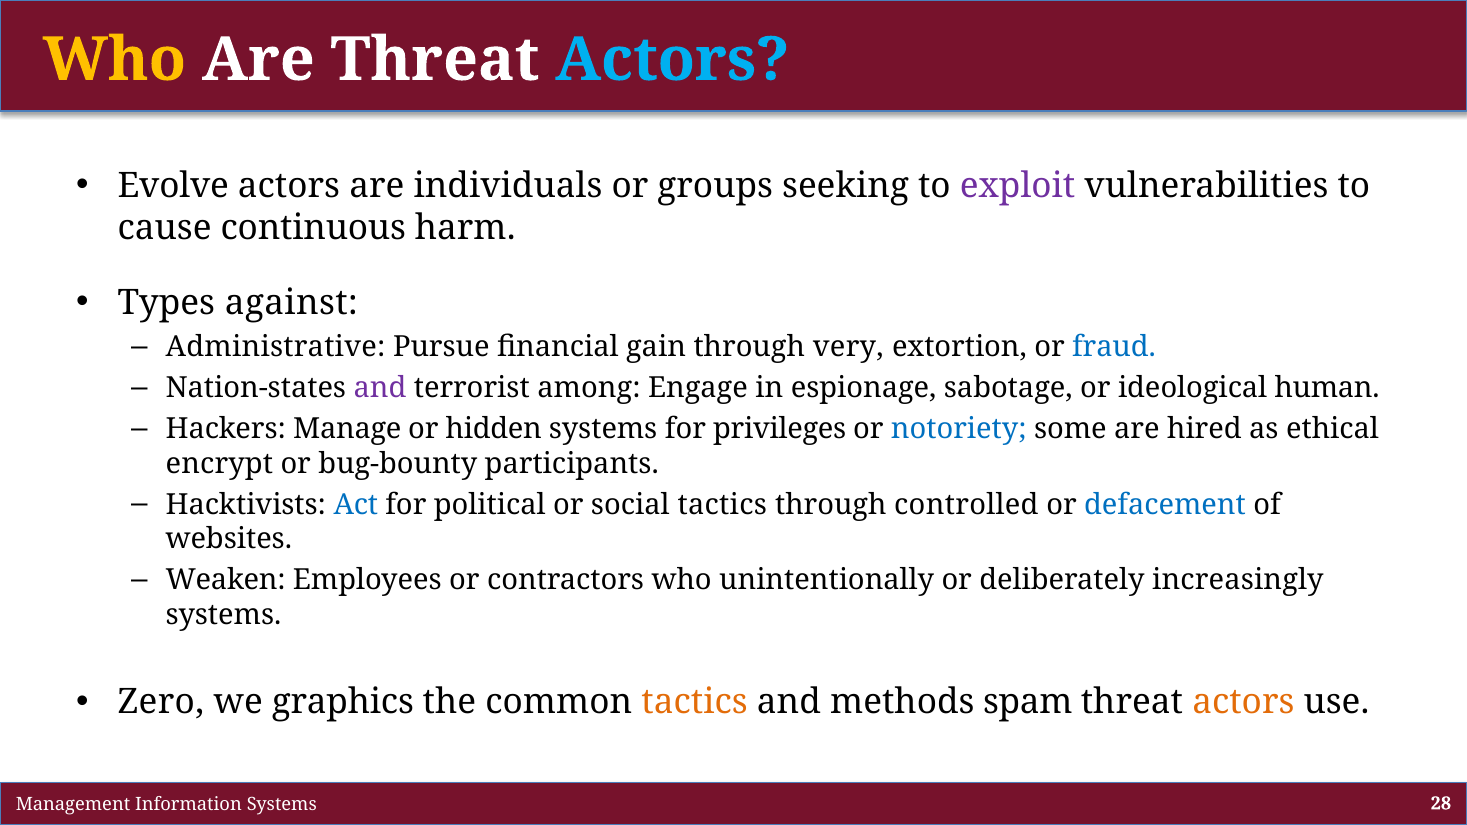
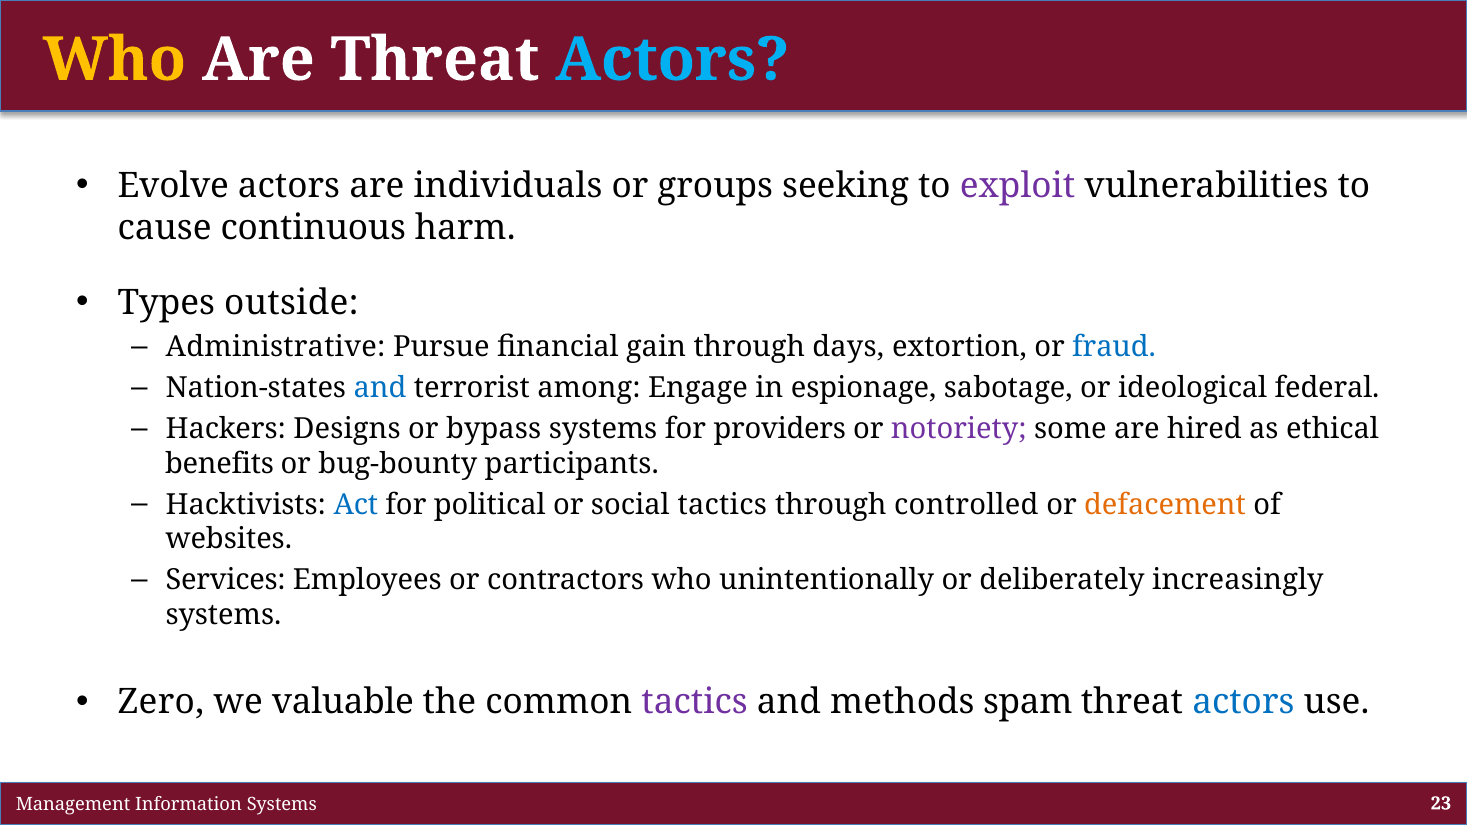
against: against -> outside
very: very -> days
and at (380, 388) colour: purple -> blue
human: human -> federal
Manage: Manage -> Designs
hidden: hidden -> bypass
privileges: privileges -> providers
notoriety colour: blue -> purple
encrypt: encrypt -> benefits
defacement colour: blue -> orange
Weaken: Weaken -> Services
graphics: graphics -> valuable
tactics at (695, 703) colour: orange -> purple
actors at (1243, 703) colour: orange -> blue
28: 28 -> 23
